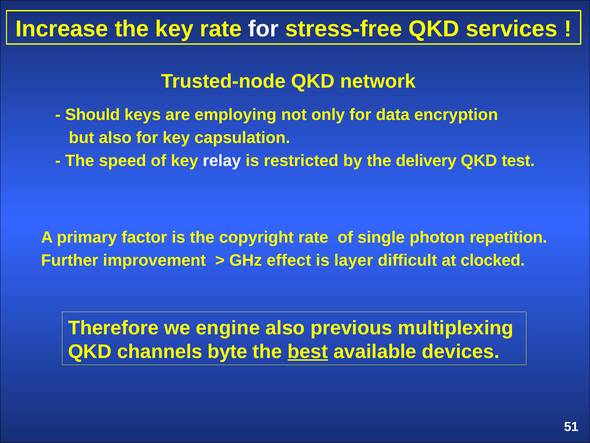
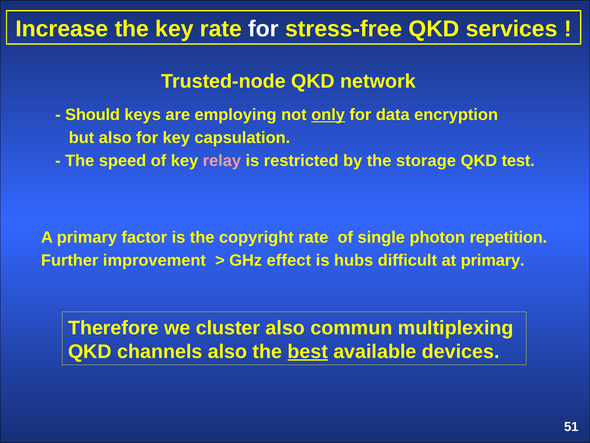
only underline: none -> present
relay colour: white -> pink
delivery: delivery -> storage
layer: layer -> hubs
at clocked: clocked -> primary
engine: engine -> cluster
previous: previous -> commun
channels byte: byte -> also
